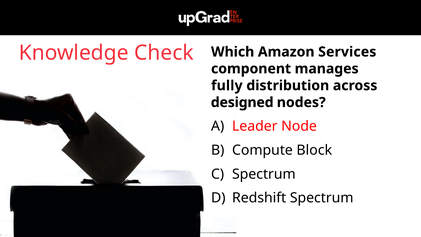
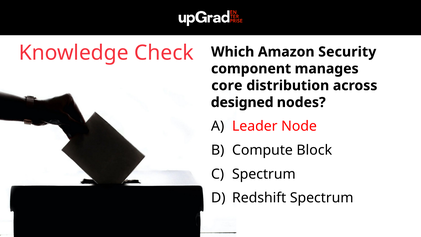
Services: Services -> Security
fully: fully -> core
